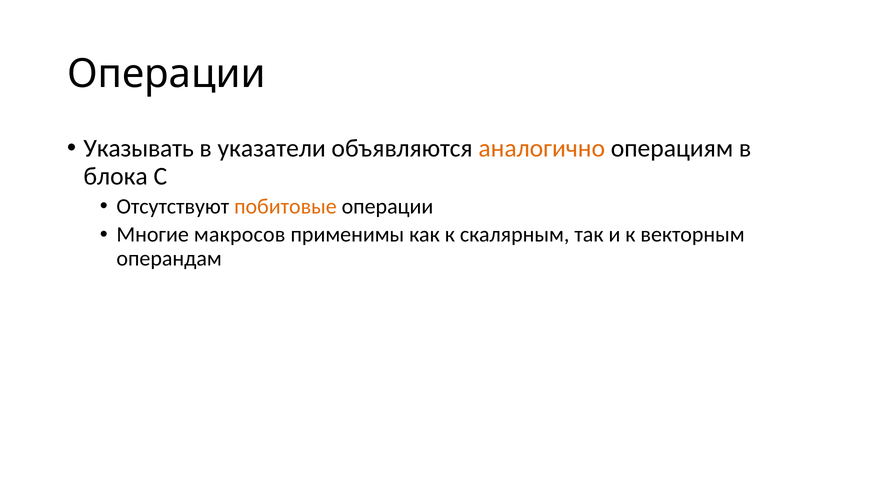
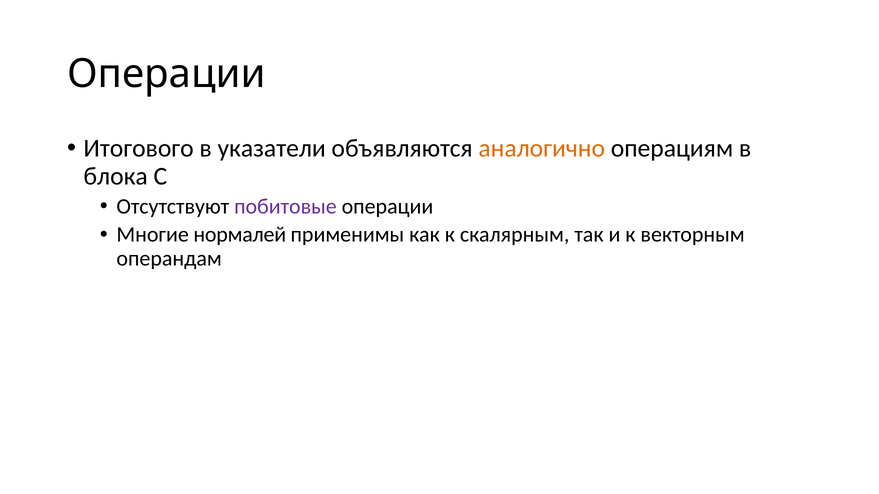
Указывать: Указывать -> Итогового
побитовые colour: orange -> purple
макросов: макросов -> нормалей
